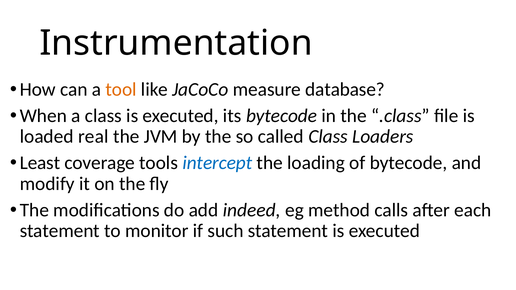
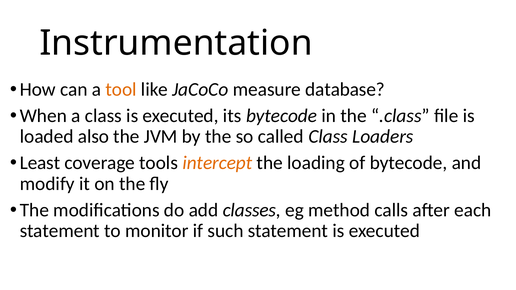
real: real -> also
intercept colour: blue -> orange
indeed: indeed -> classes
